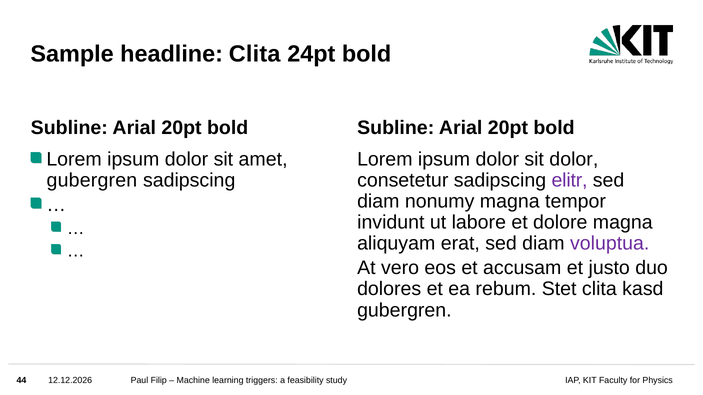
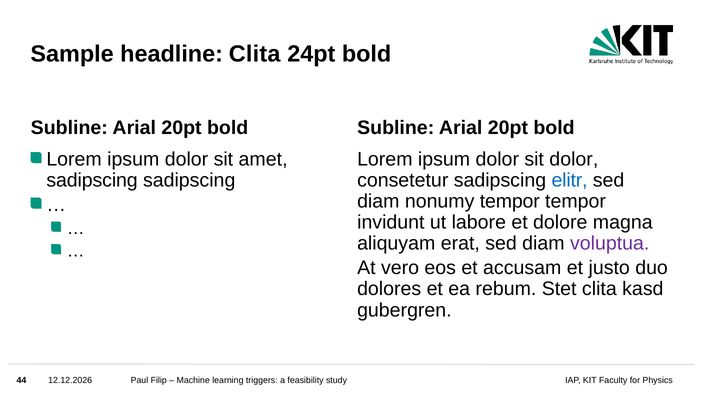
gubergren at (92, 180): gubergren -> sadipscing
elitr colour: purple -> blue
nonumy magna: magna -> tempor
